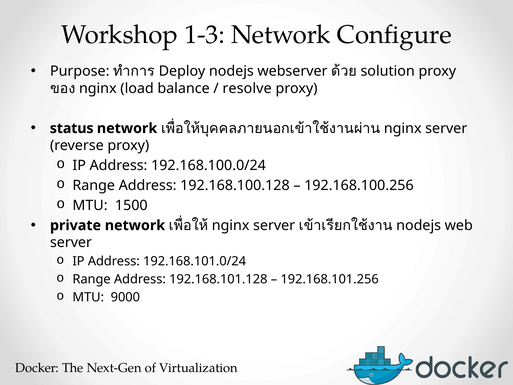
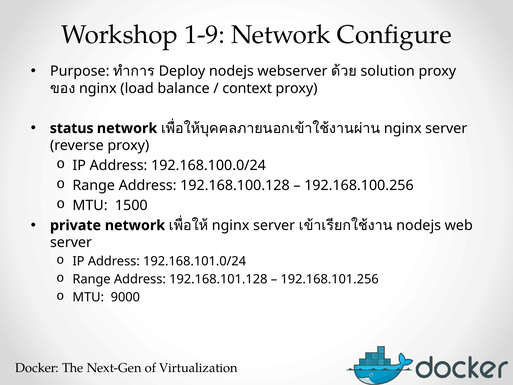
1-3: 1-3 -> 1-9
resolve: resolve -> context
